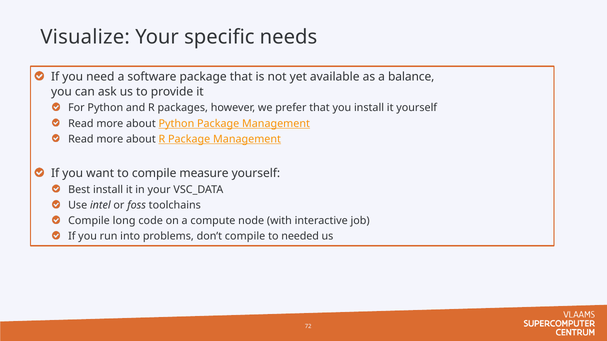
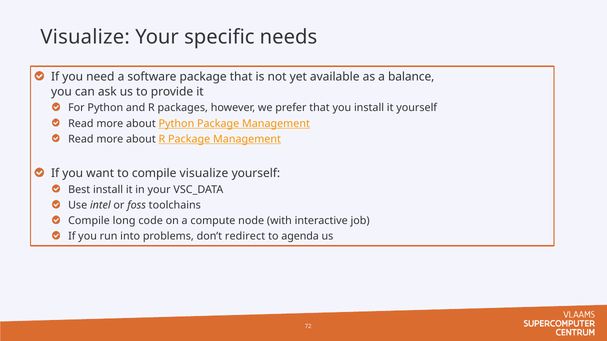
compile measure: measure -> visualize
don’t compile: compile -> redirect
needed: needed -> agenda
